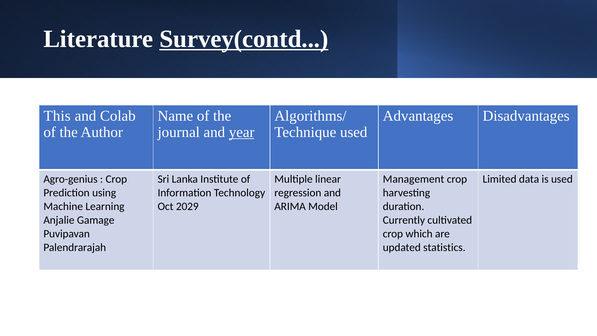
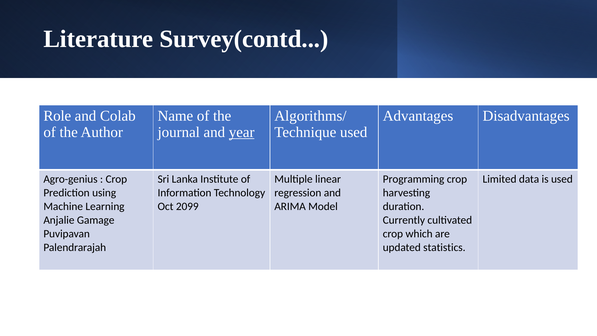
Survey(contd underline: present -> none
This: This -> Role
Management: Management -> Programming
2029: 2029 -> 2099
